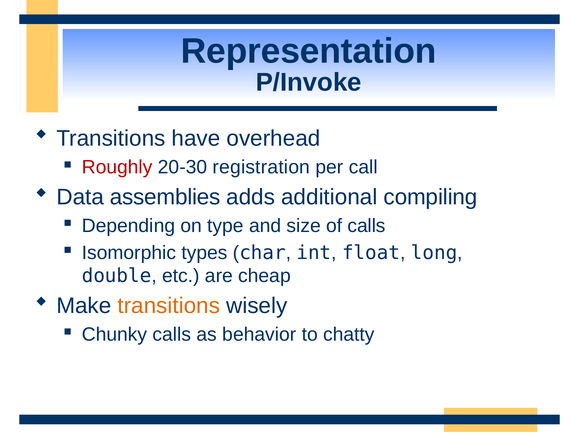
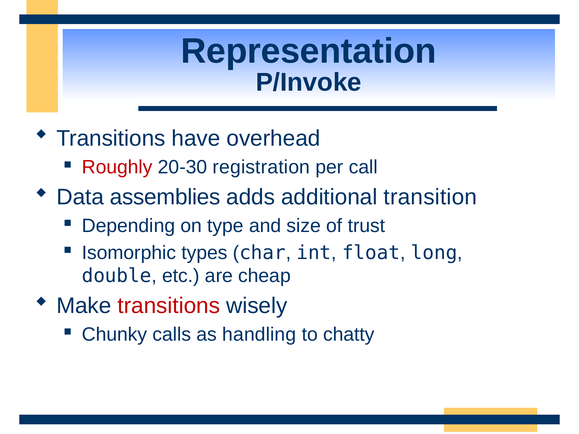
compiling: compiling -> transition
of calls: calls -> trust
transitions at (169, 306) colour: orange -> red
behavior: behavior -> handling
